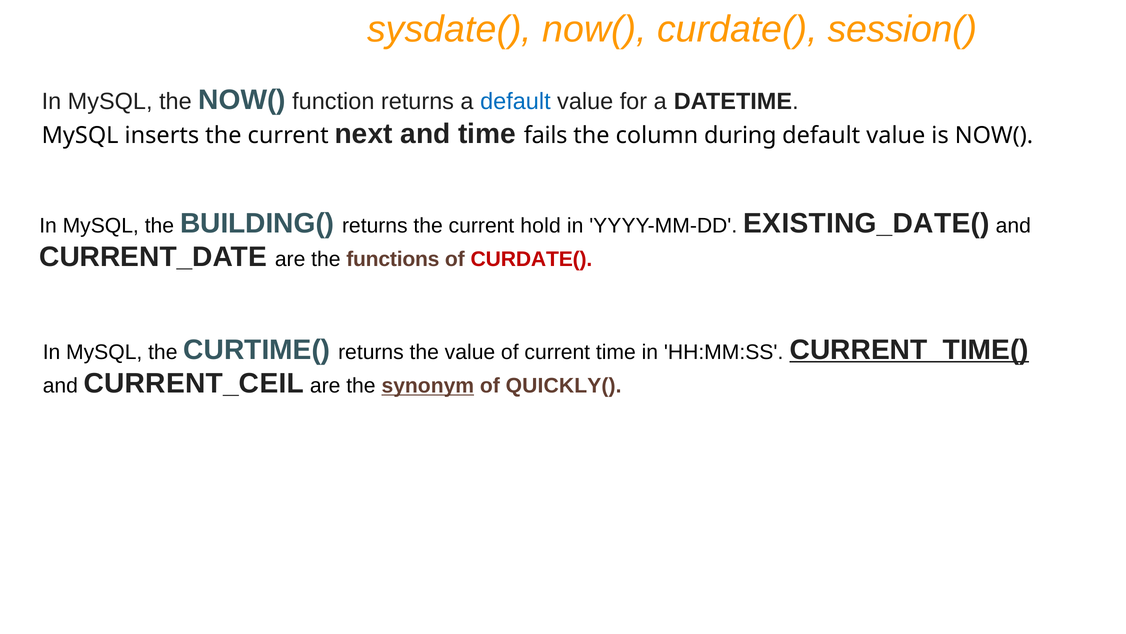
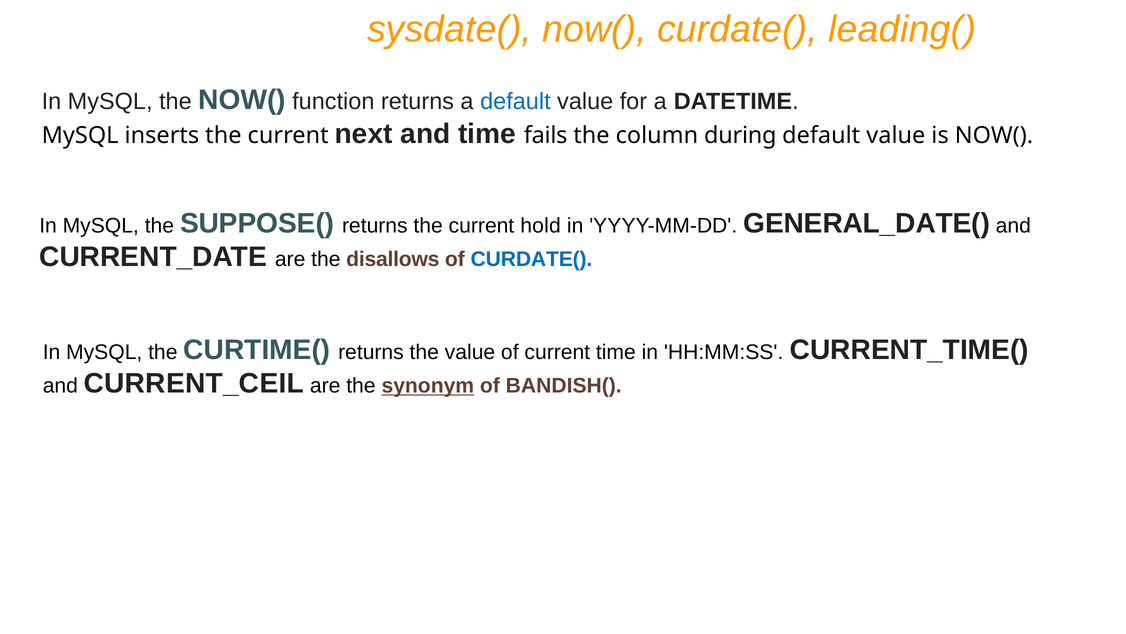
session(: session( -> leading(
BUILDING(: BUILDING( -> SUPPOSE(
EXISTING_DATE(: EXISTING_DATE( -> GENERAL_DATE(
functions: functions -> disallows
CURDATE( at (531, 259) colour: red -> blue
CURRENT_TIME( underline: present -> none
QUICKLY(: QUICKLY( -> BANDISH(
